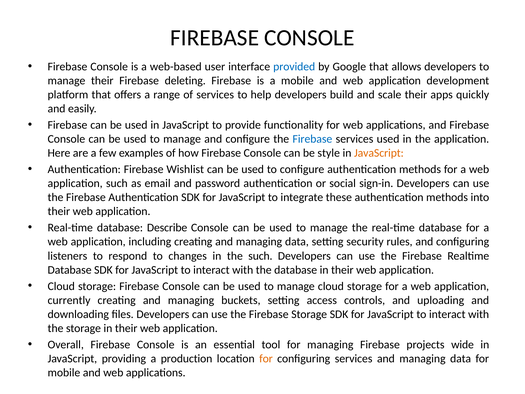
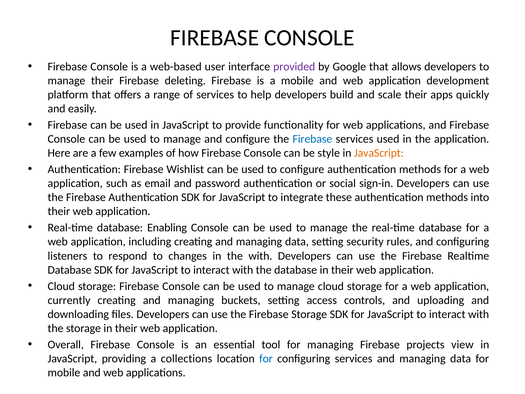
provided colour: blue -> purple
Describe: Describe -> Enabling
the such: such -> with
wide: wide -> view
production: production -> collections
for at (266, 358) colour: orange -> blue
